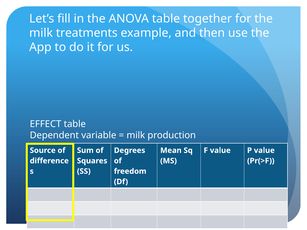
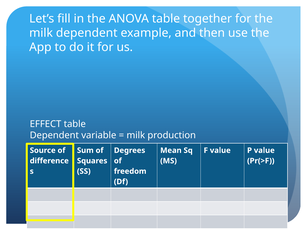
milk treatments: treatments -> dependent
